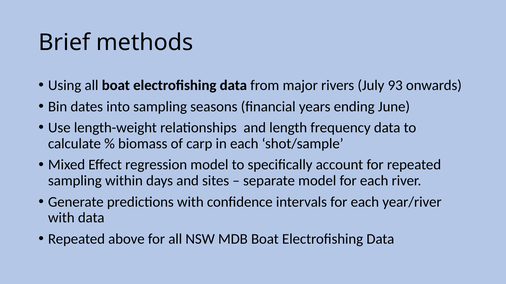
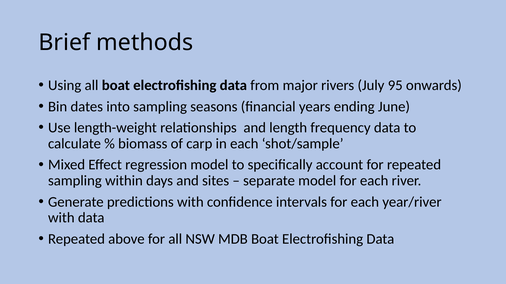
93: 93 -> 95
